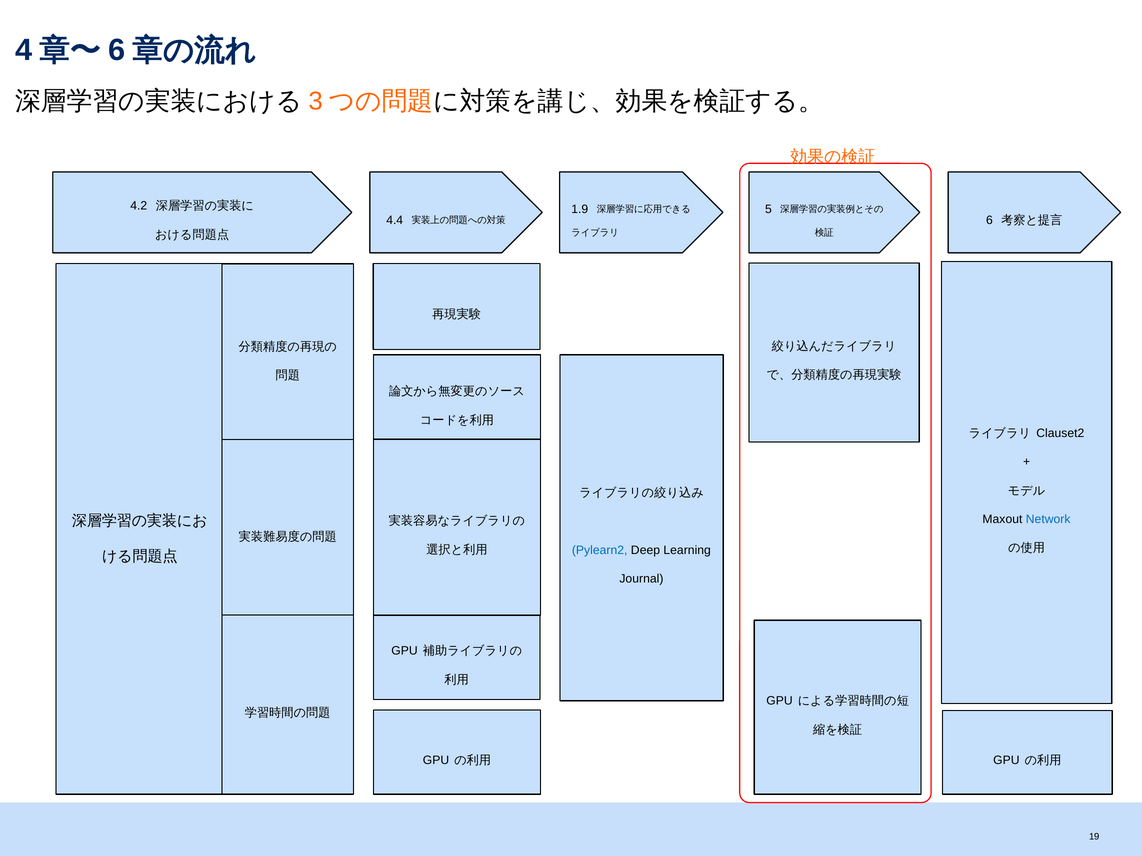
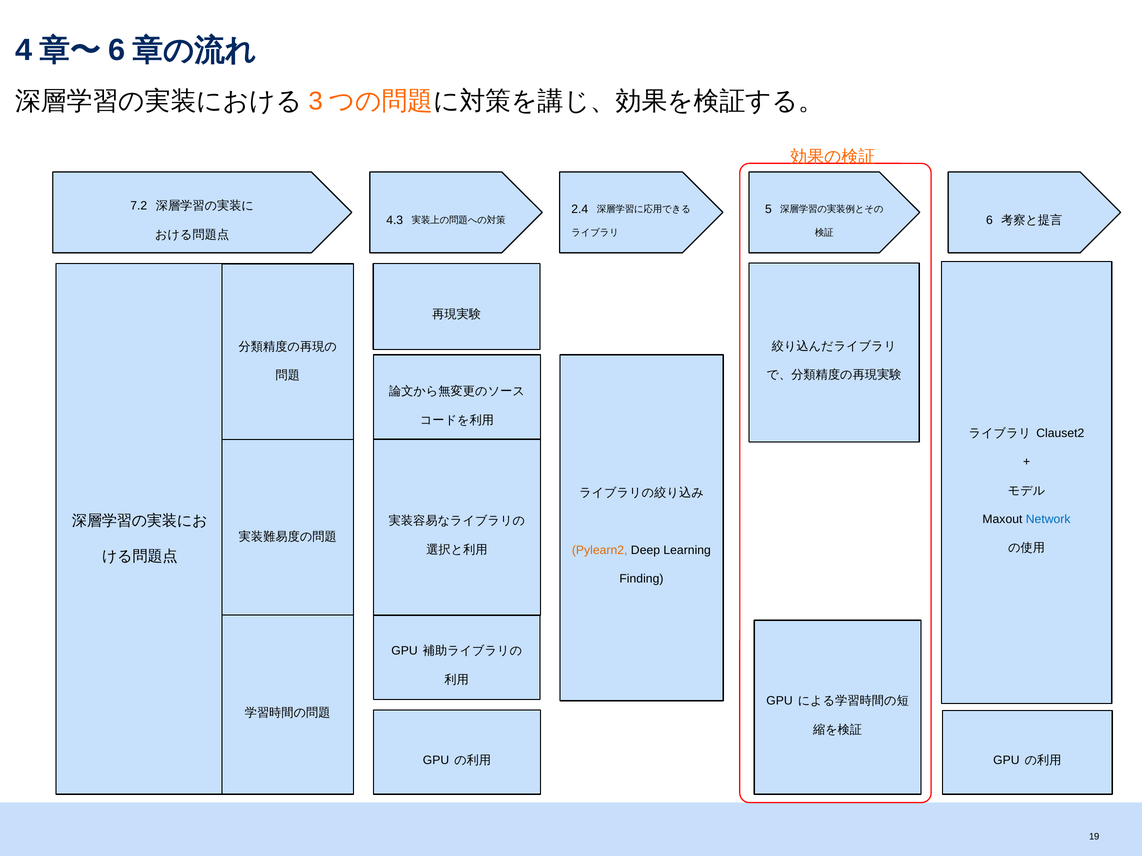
4.2: 4.2 -> 7.2
1.9: 1.9 -> 2.4
4.4: 4.4 -> 4.3
Pylearn2 colour: blue -> orange
Journal: Journal -> Finding
